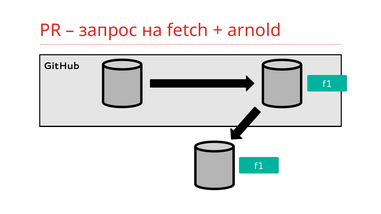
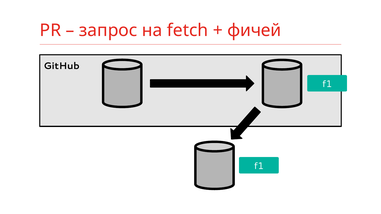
arnold: arnold -> фичей
